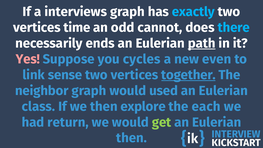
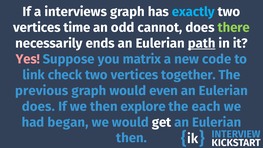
there colour: light blue -> light green
cycles: cycles -> matrix
even: even -> code
sense: sense -> check
together underline: present -> none
neighbor: neighbor -> previous
used: used -> even
class at (38, 106): class -> does
return: return -> began
get colour: light green -> white
